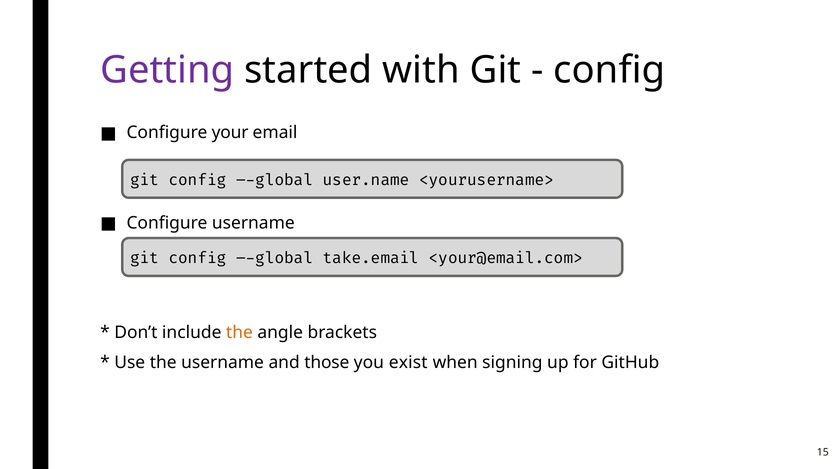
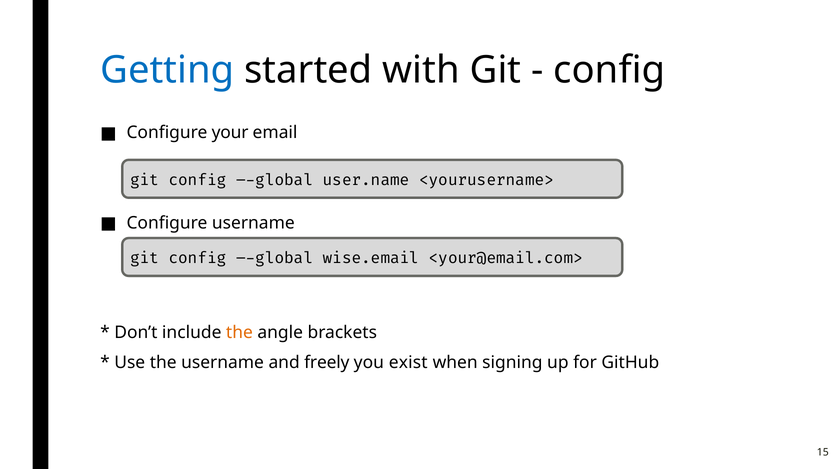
Getting colour: purple -> blue
take.email: take.email -> wise.email
those: those -> freely
